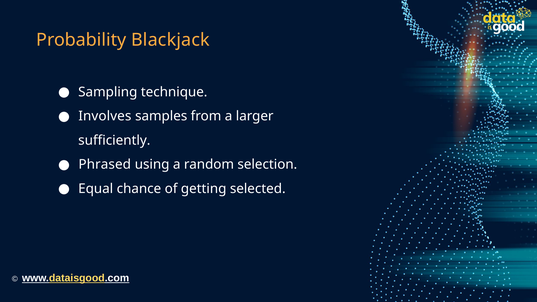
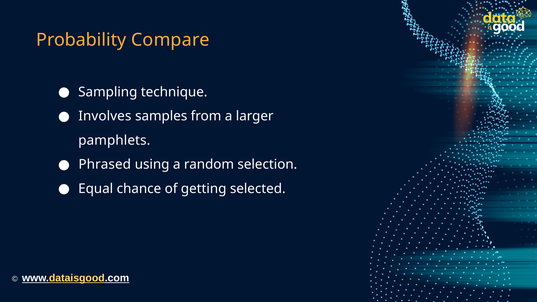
Blackjack: Blackjack -> Compare
sufficiently: sufficiently -> pamphlets
